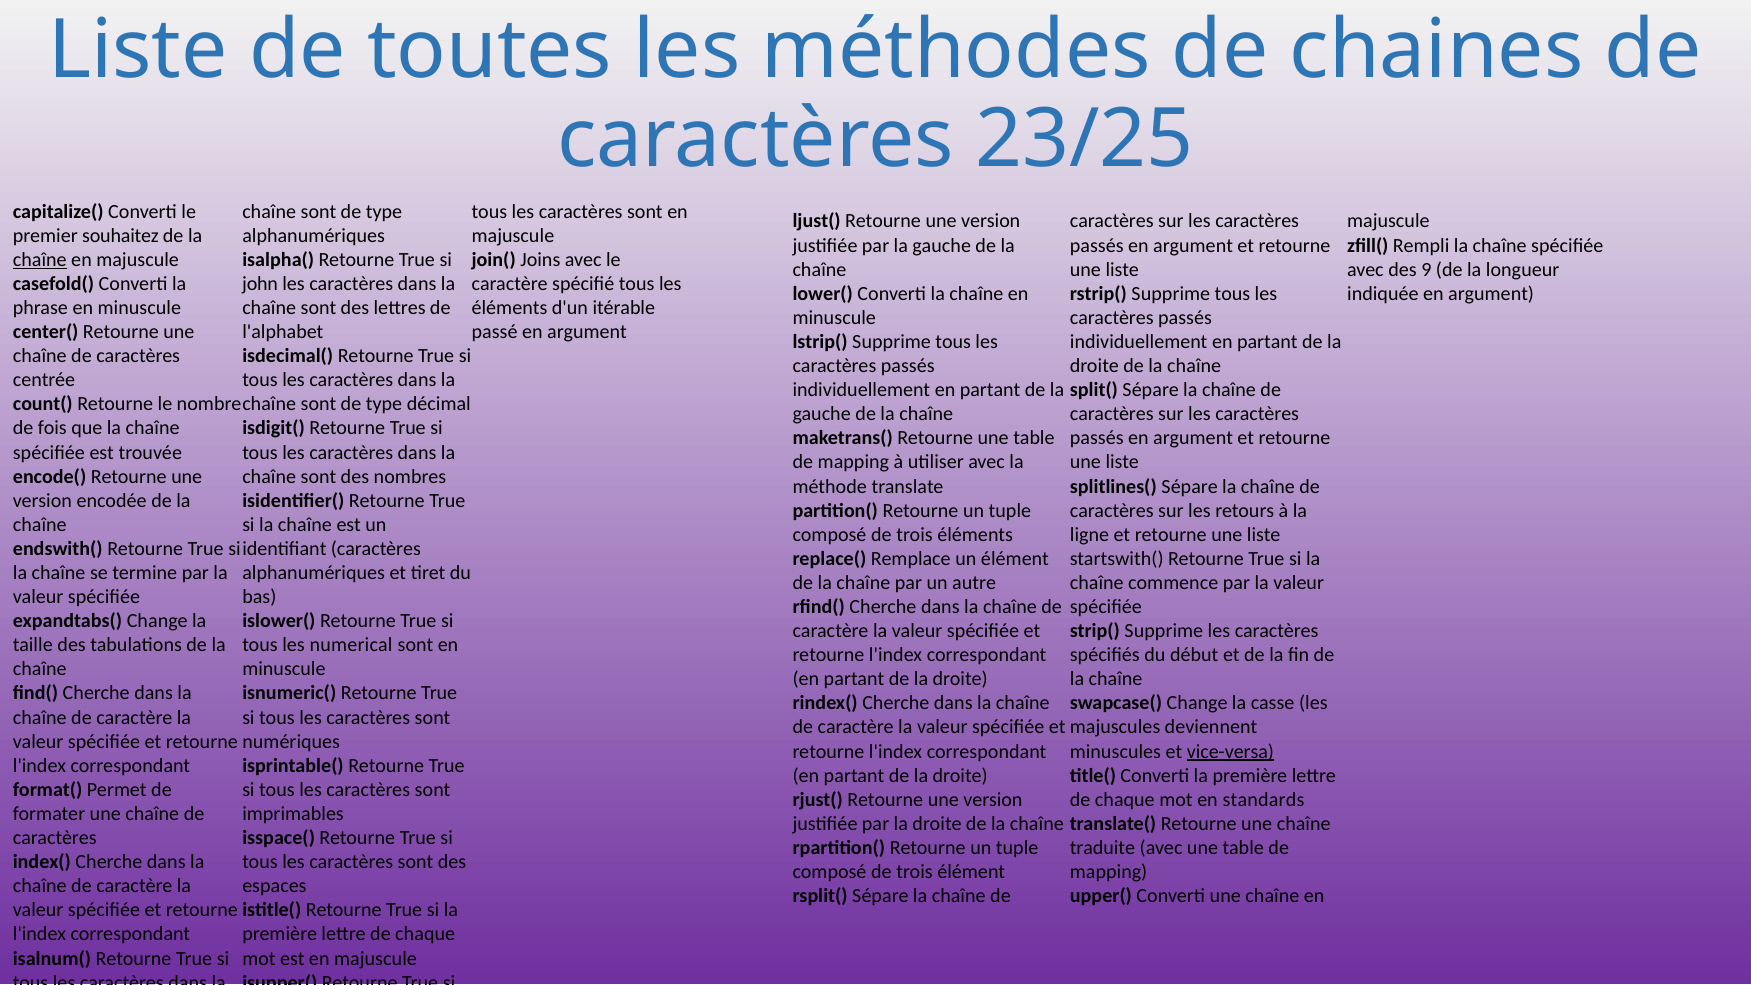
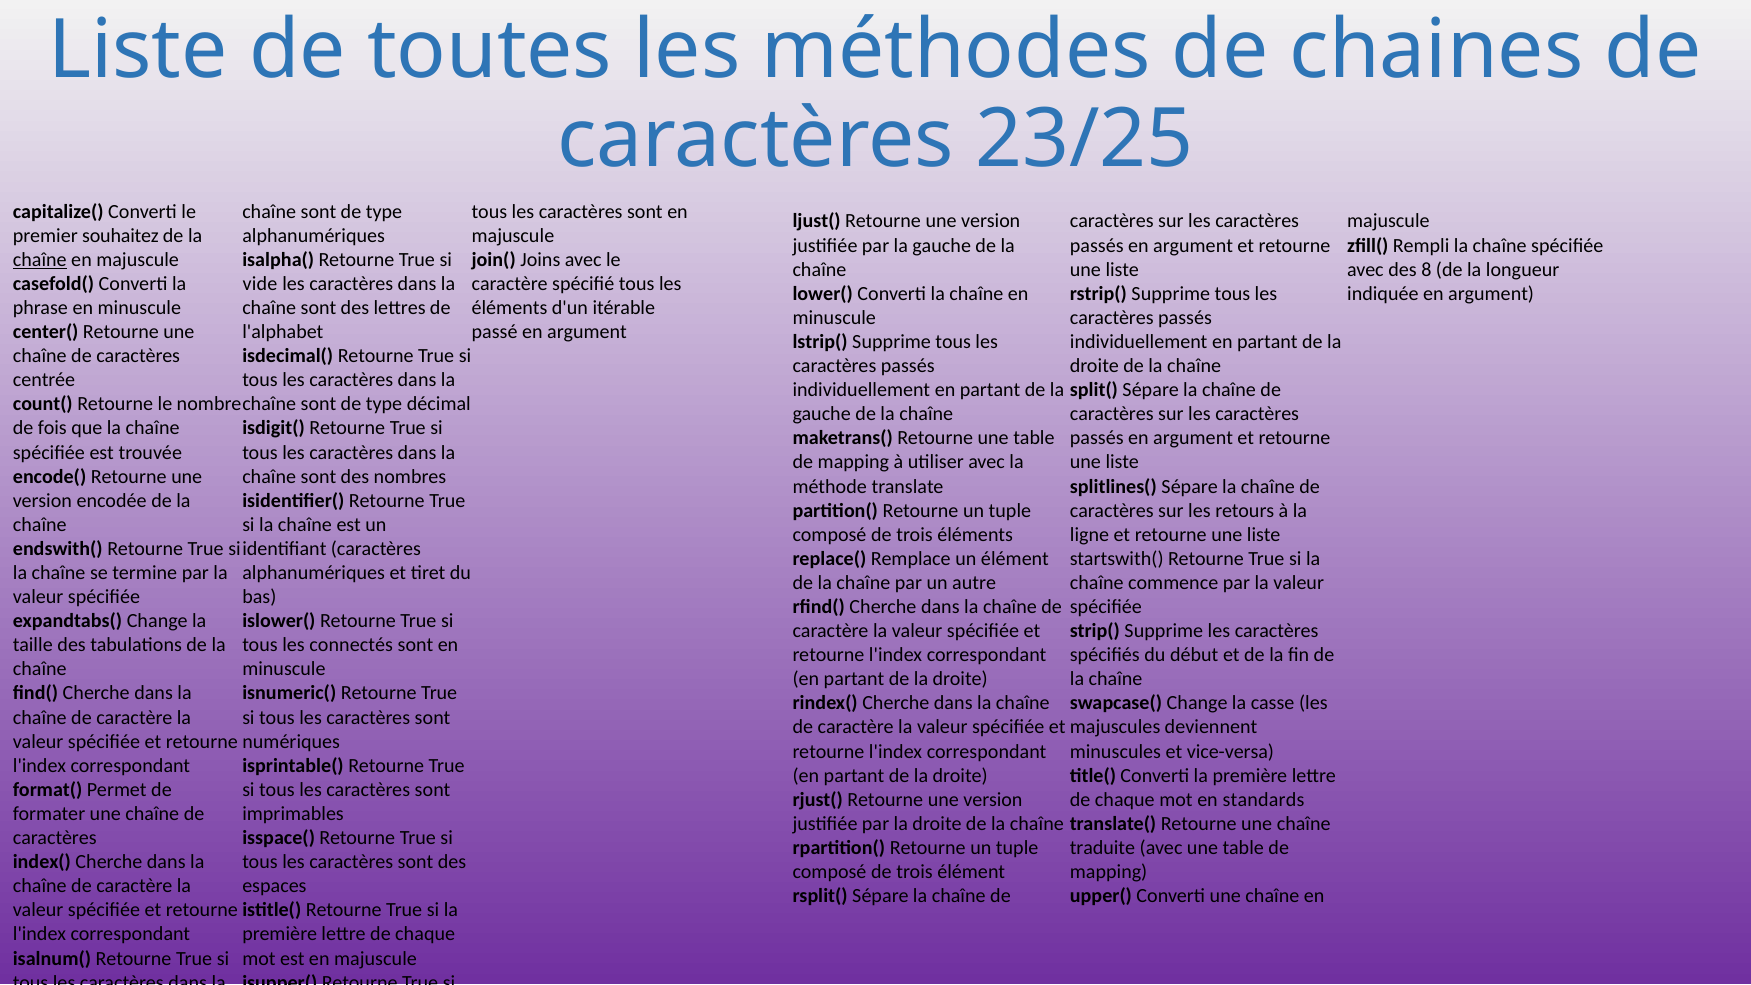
9: 9 -> 8
john: john -> vide
numerical: numerical -> connectés
vice-versa underline: present -> none
